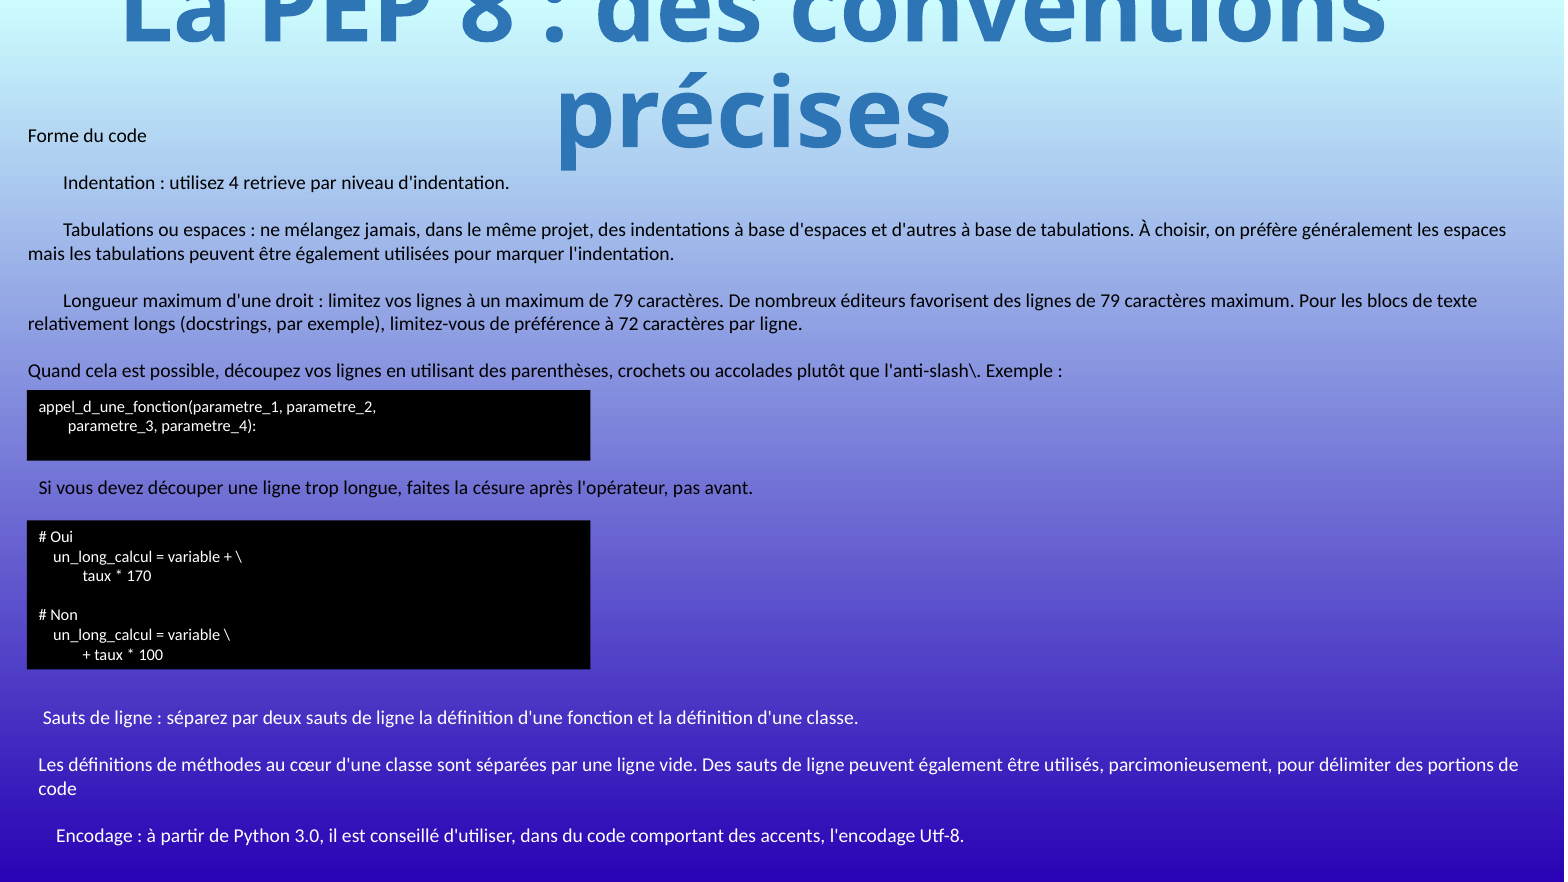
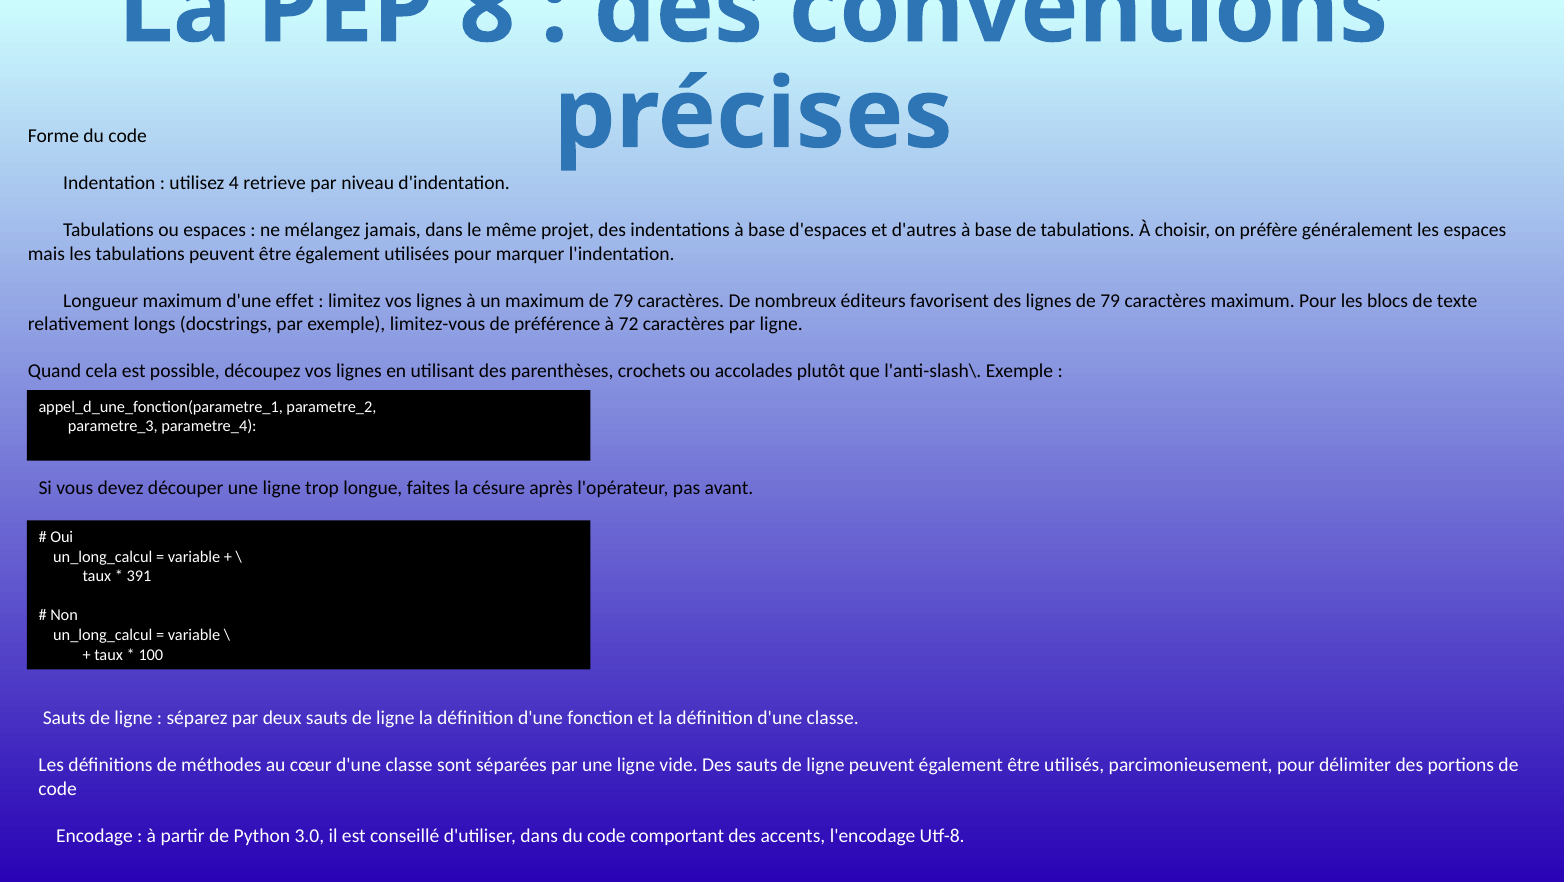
droit: droit -> effet
170: 170 -> 391
